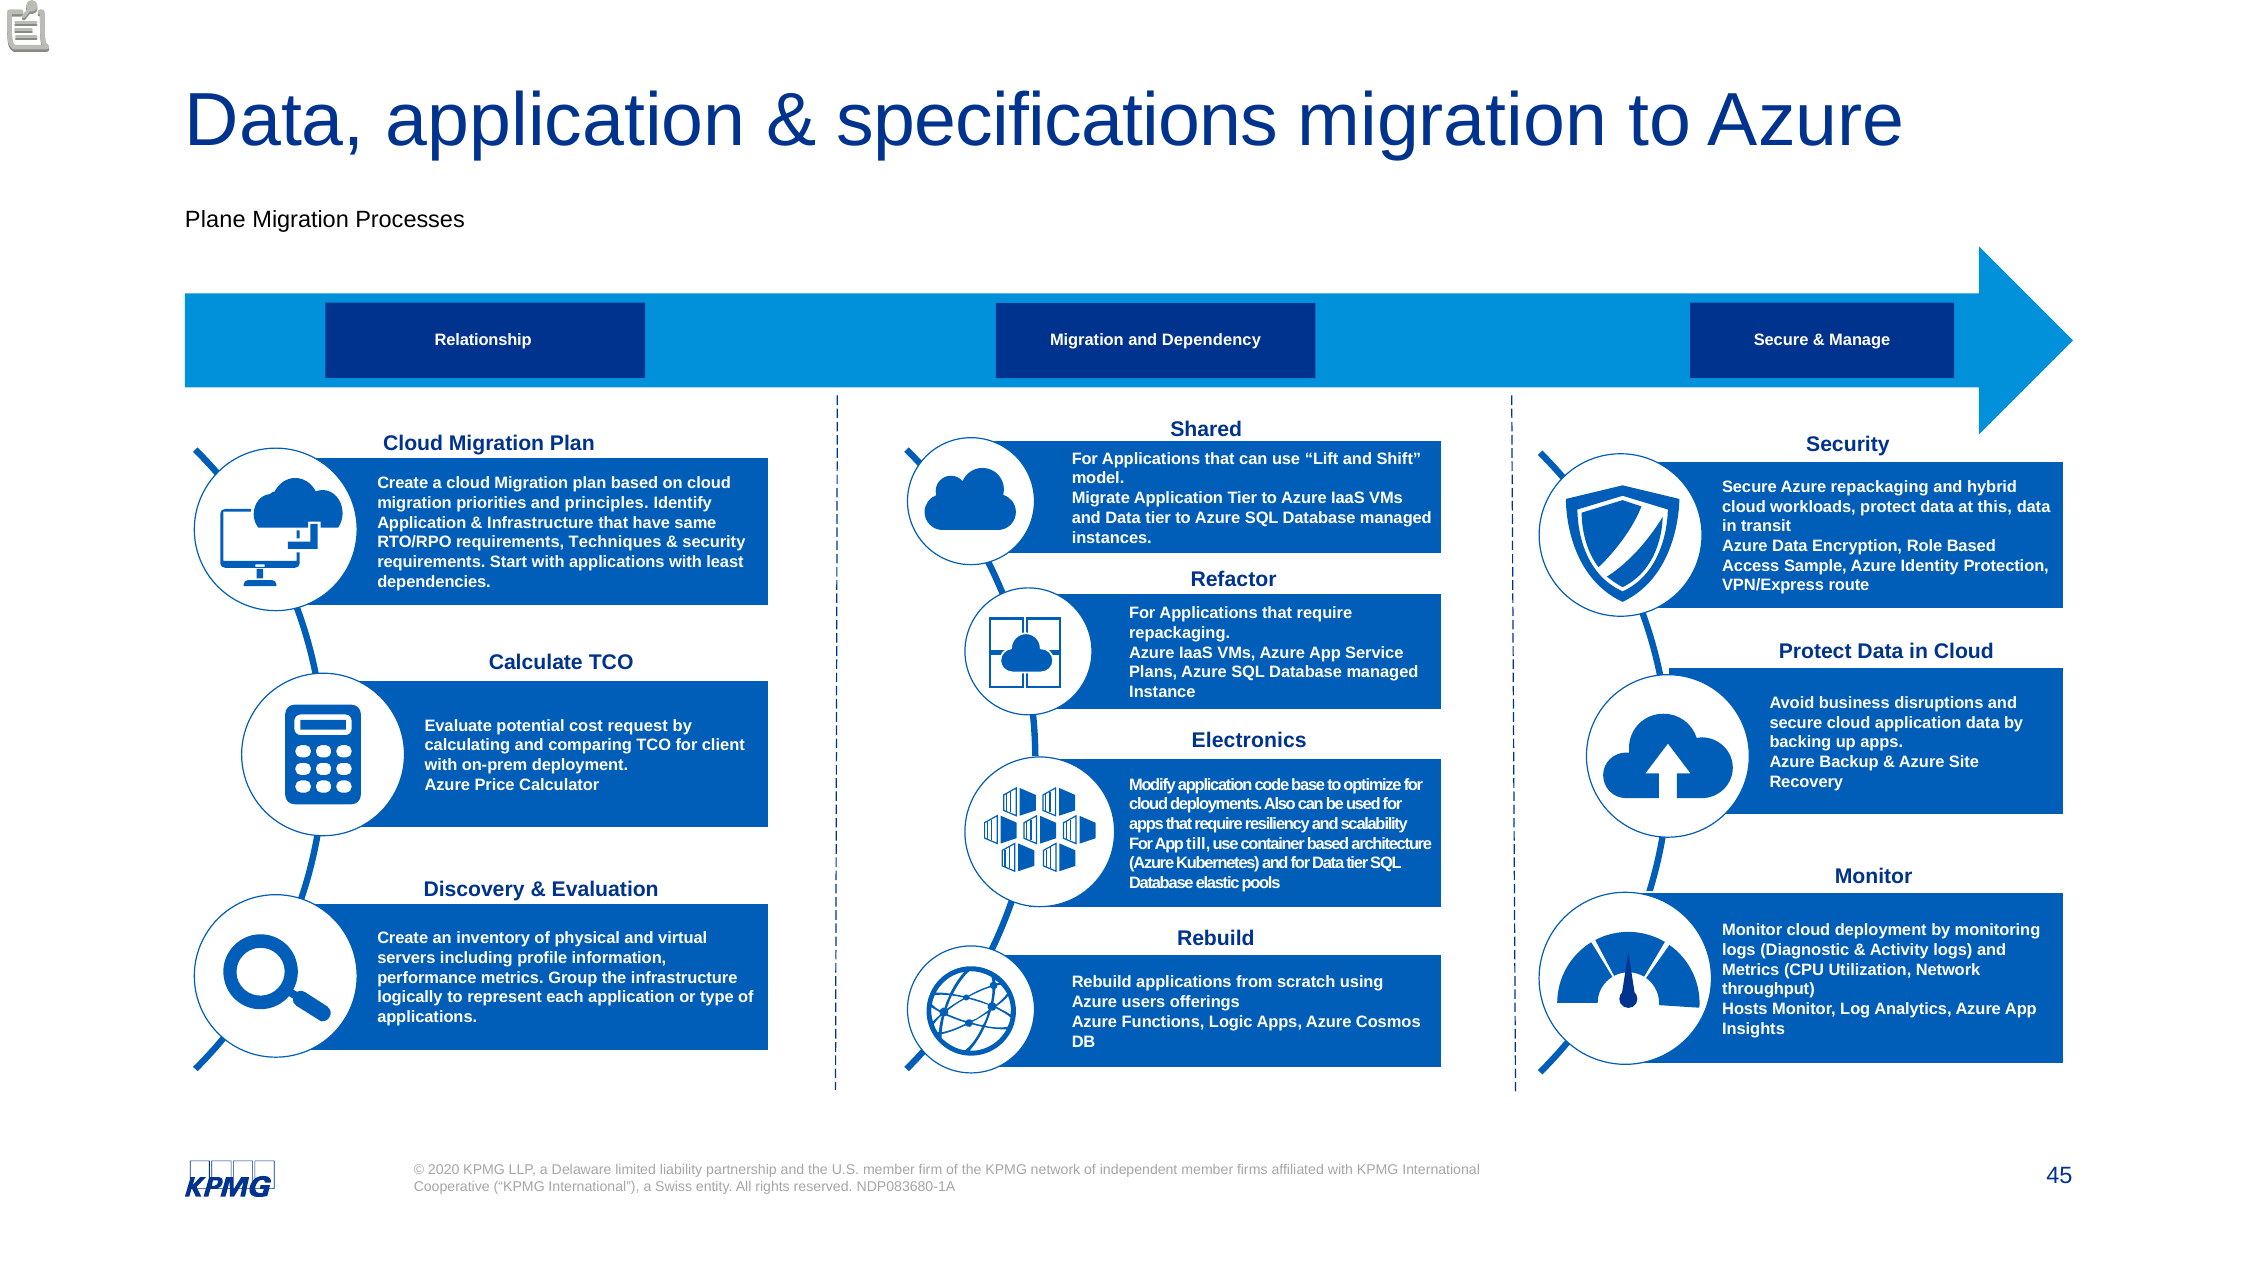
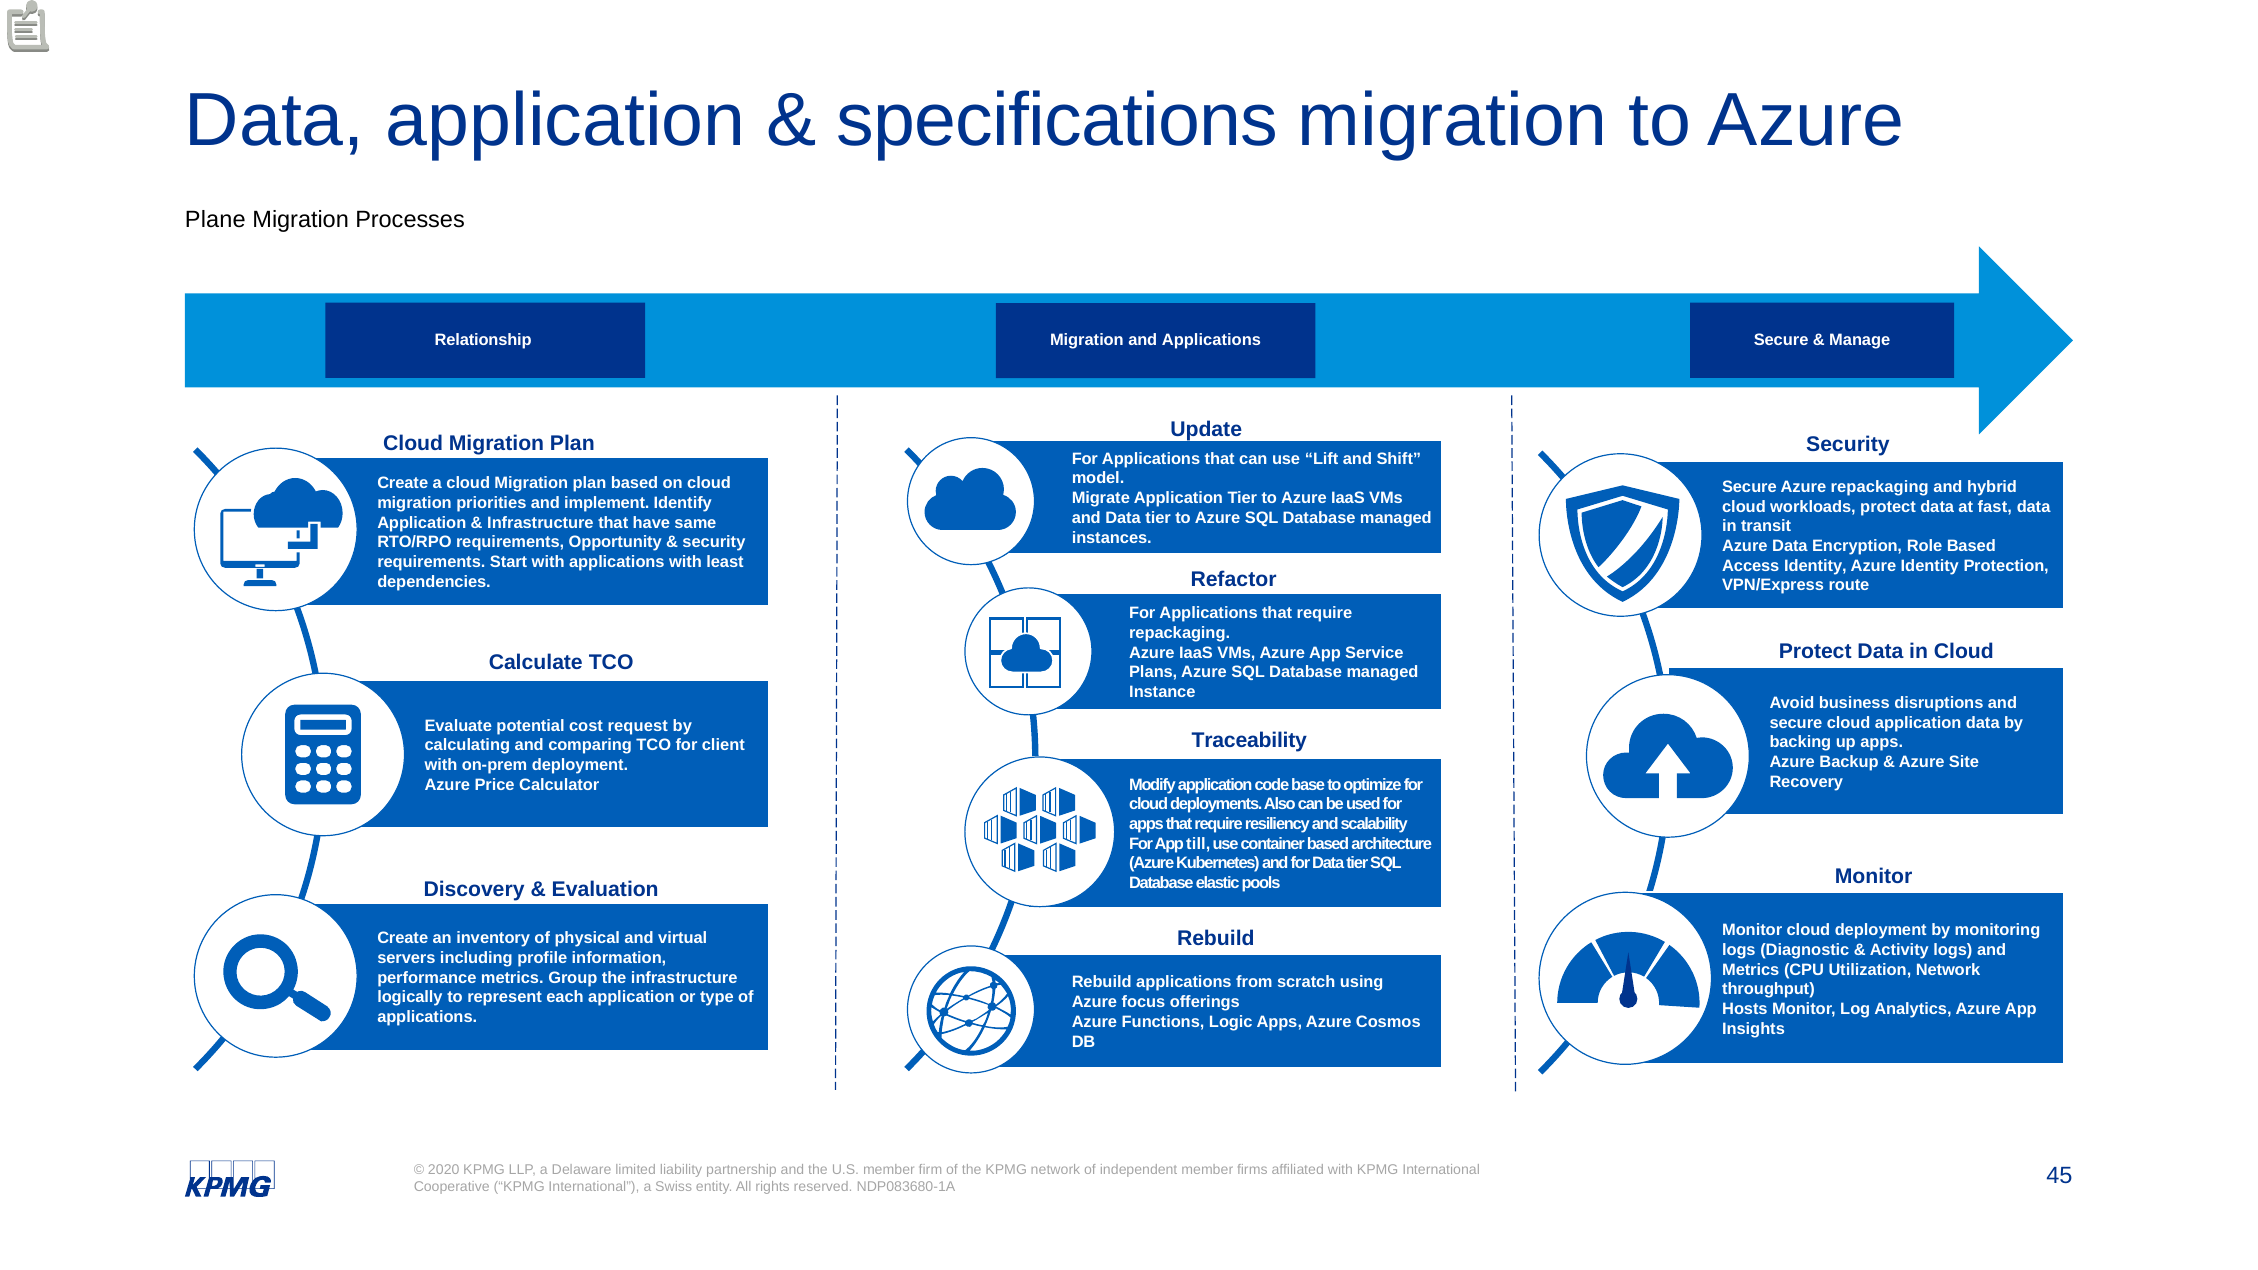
and Dependency: Dependency -> Applications
Shared: Shared -> Update
principles: principles -> implement
this: this -> fast
Techniques: Techniques -> Opportunity
Access Sample: Sample -> Identity
Electronics: Electronics -> Traceability
users: users -> focus
